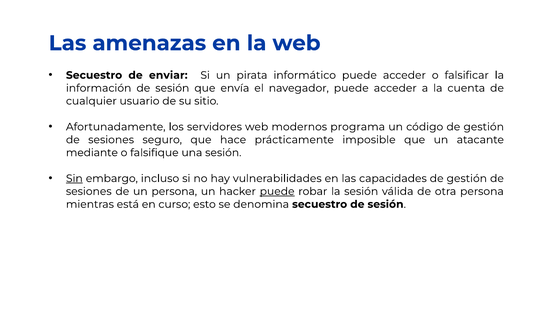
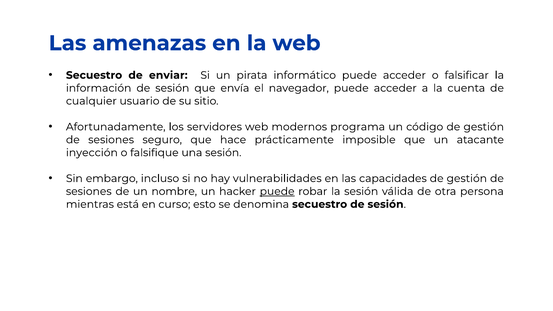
mediante: mediante -> inyección
Sin underline: present -> none
un persona: persona -> nombre
